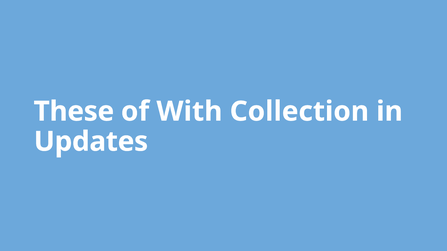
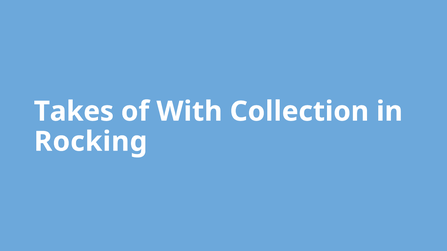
These: These -> Takes
Updates: Updates -> Rocking
